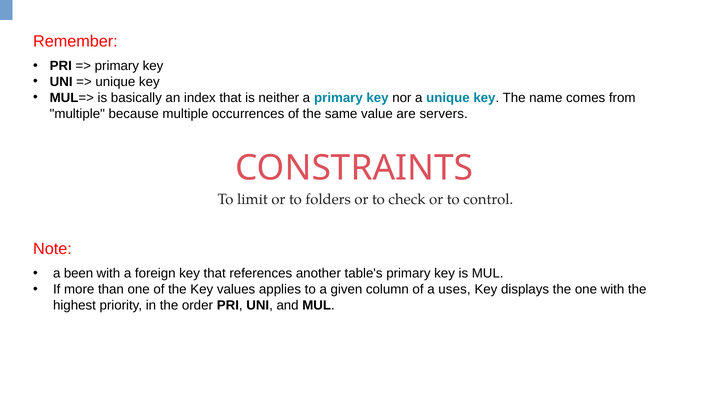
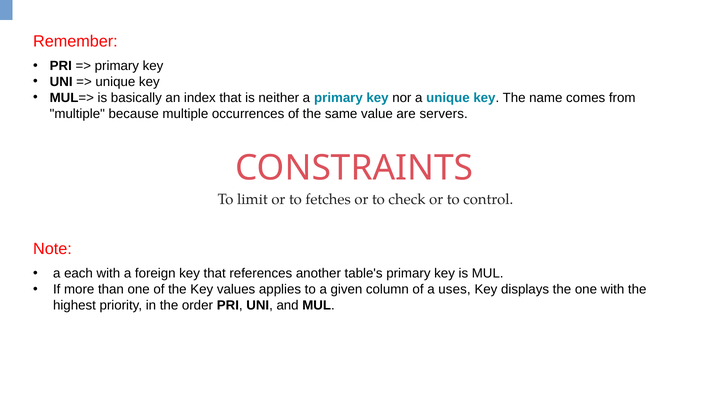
folders: folders -> fetches
been: been -> each
